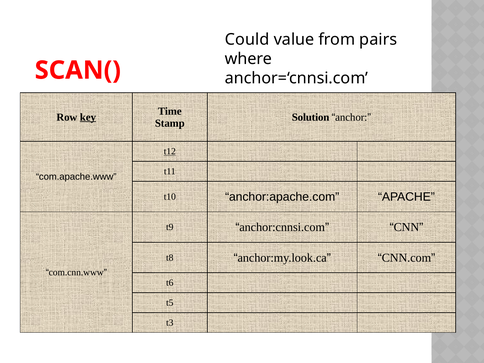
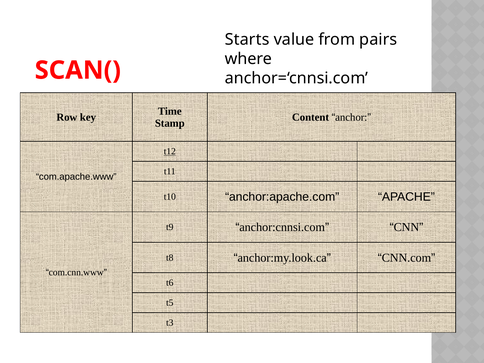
Could: Could -> Starts
key underline: present -> none
Solution: Solution -> Content
